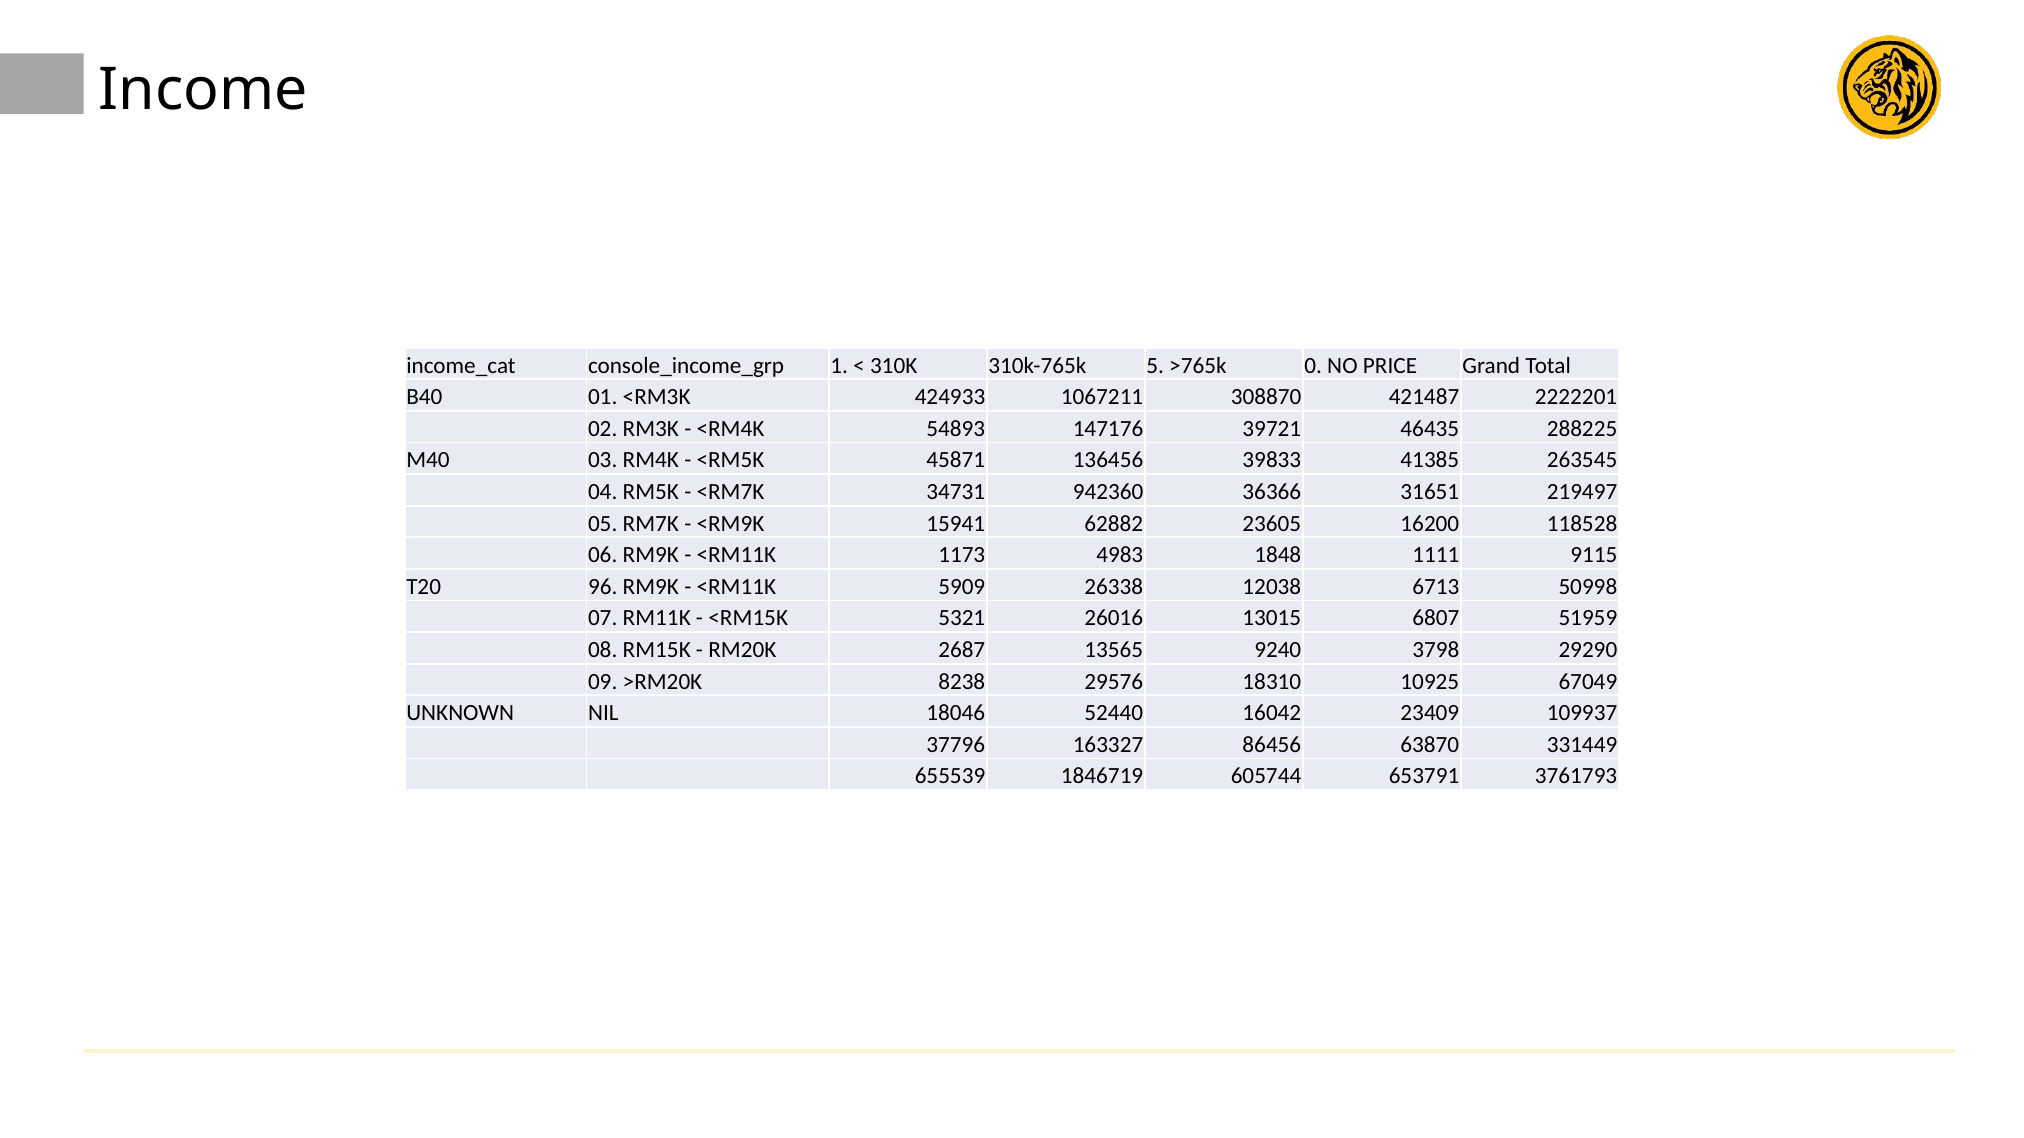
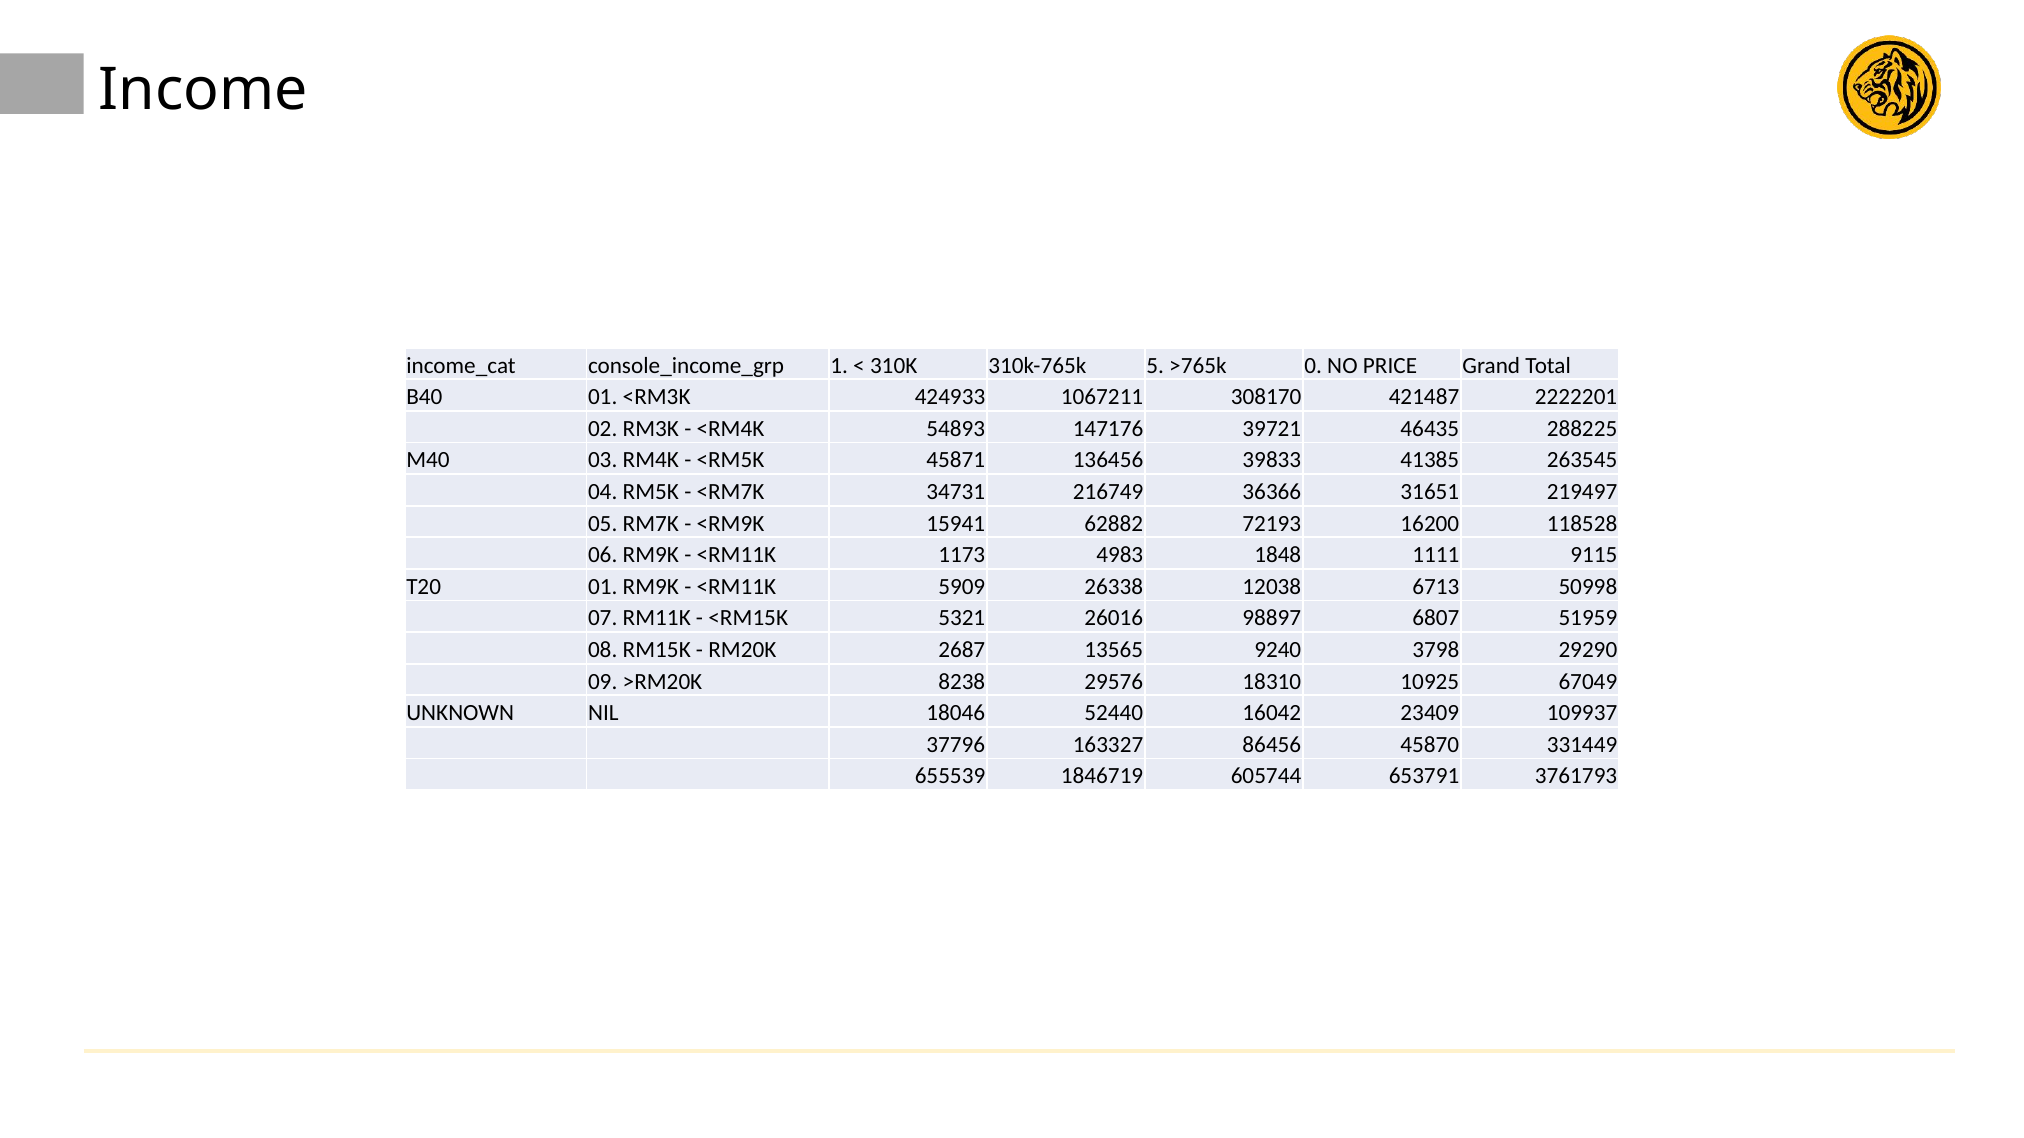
308870: 308870 -> 308170
942360: 942360 -> 216749
23605: 23605 -> 72193
T20 96: 96 -> 01
13015: 13015 -> 98897
63870: 63870 -> 45870
